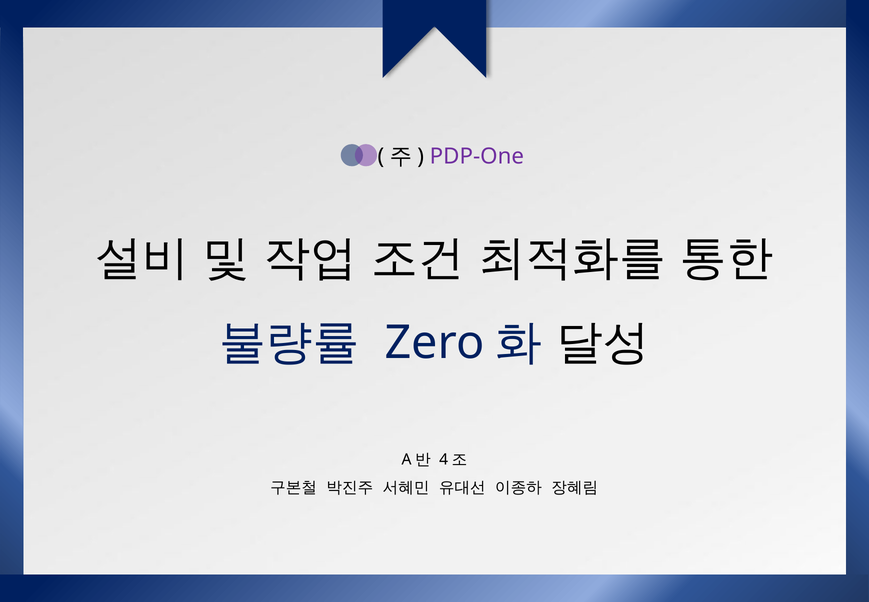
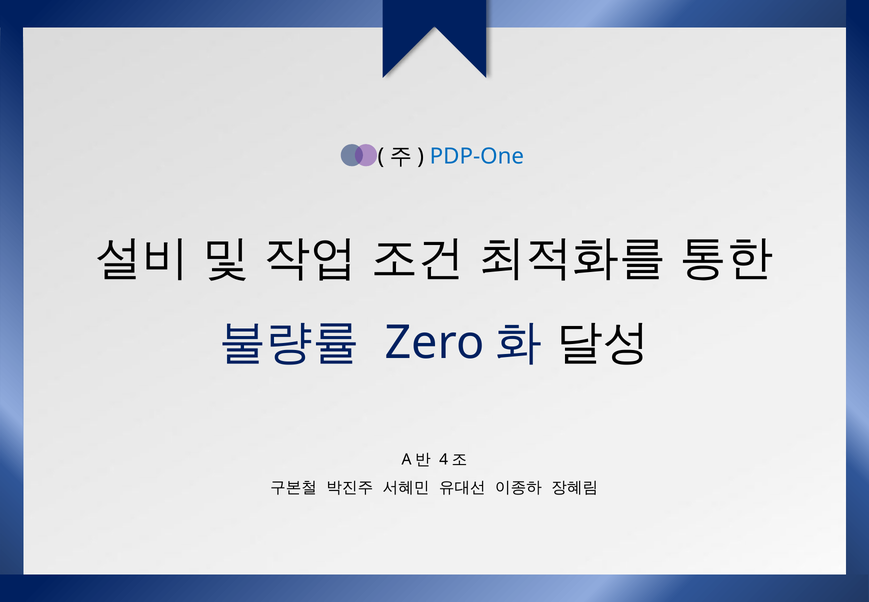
PDP-One colour: purple -> blue
